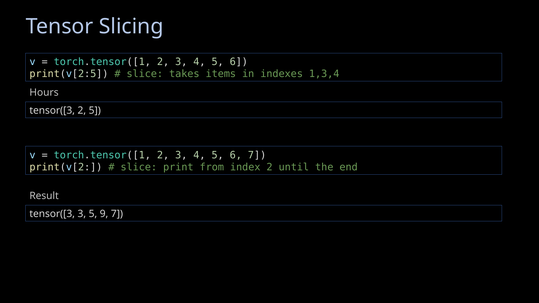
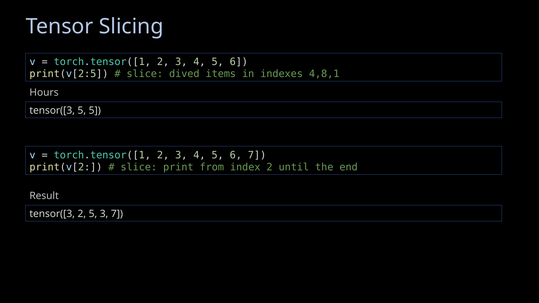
takes: takes -> dived
1,3,4: 1,3,4 -> 4,8,1
tensor([3 2: 2 -> 5
tensor([3 3: 3 -> 2
5 9: 9 -> 3
